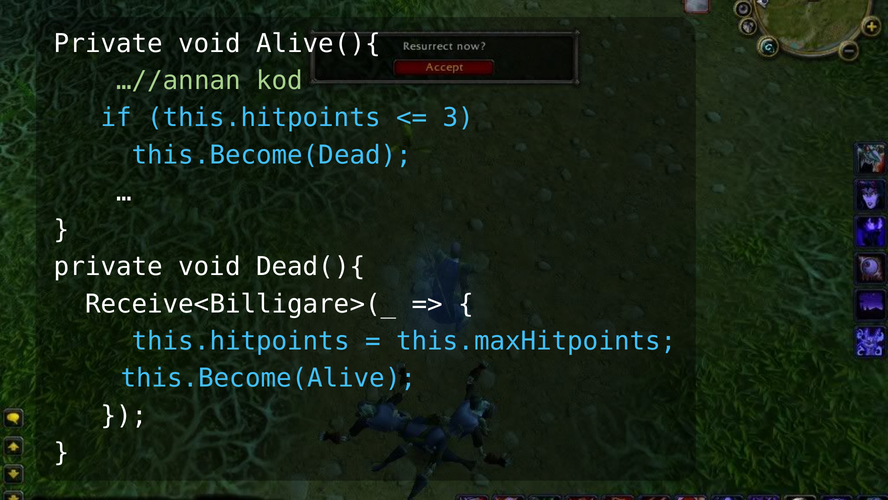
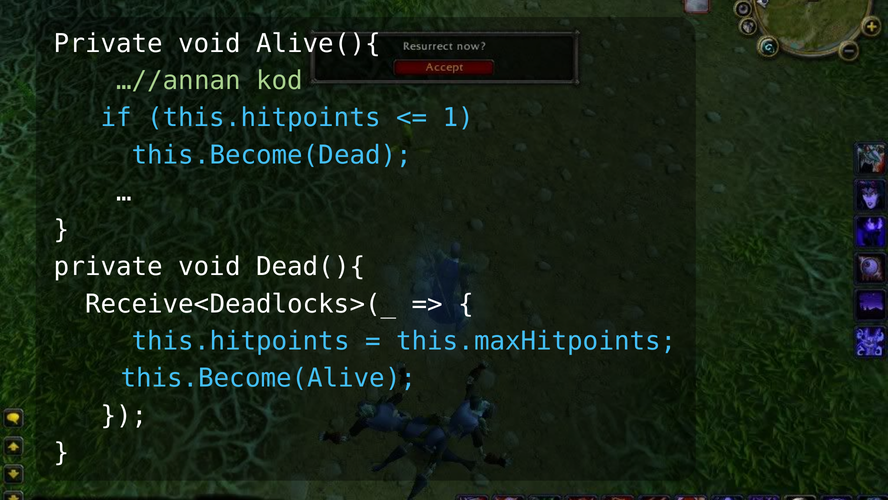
3: 3 -> 1
Receive<Billigare>(_: Receive<Billigare>(_ -> Receive<Deadlocks>(_
